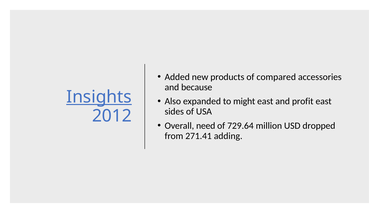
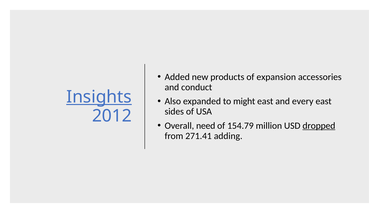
compared: compared -> expansion
because: because -> conduct
profit: profit -> every
729.64: 729.64 -> 154.79
dropped underline: none -> present
